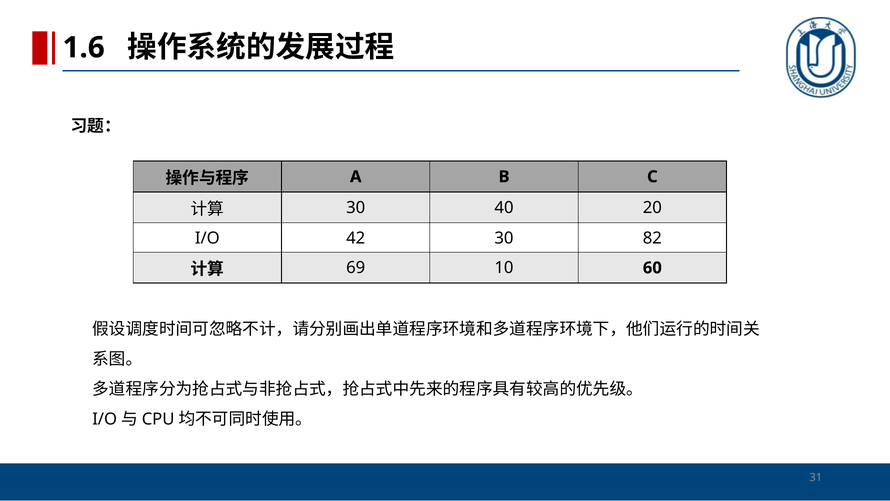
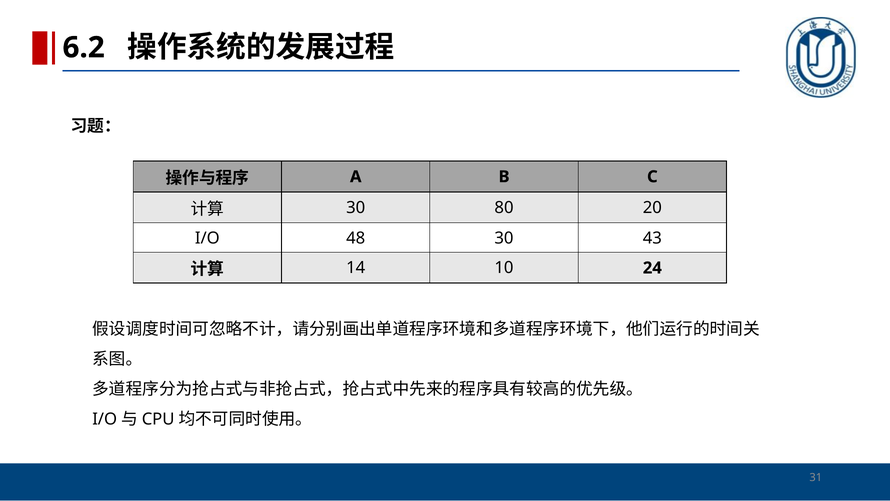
1.6: 1.6 -> 6.2
40: 40 -> 80
42: 42 -> 48
82: 82 -> 43
69: 69 -> 14
60: 60 -> 24
